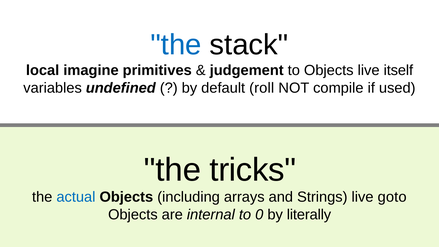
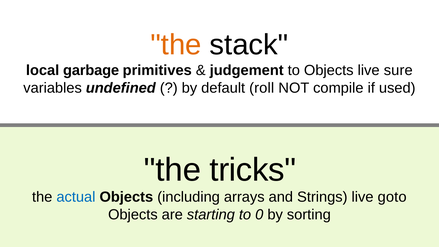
the at (176, 45) colour: blue -> orange
imagine: imagine -> garbage
itself: itself -> sure
internal: internal -> starting
literally: literally -> sorting
